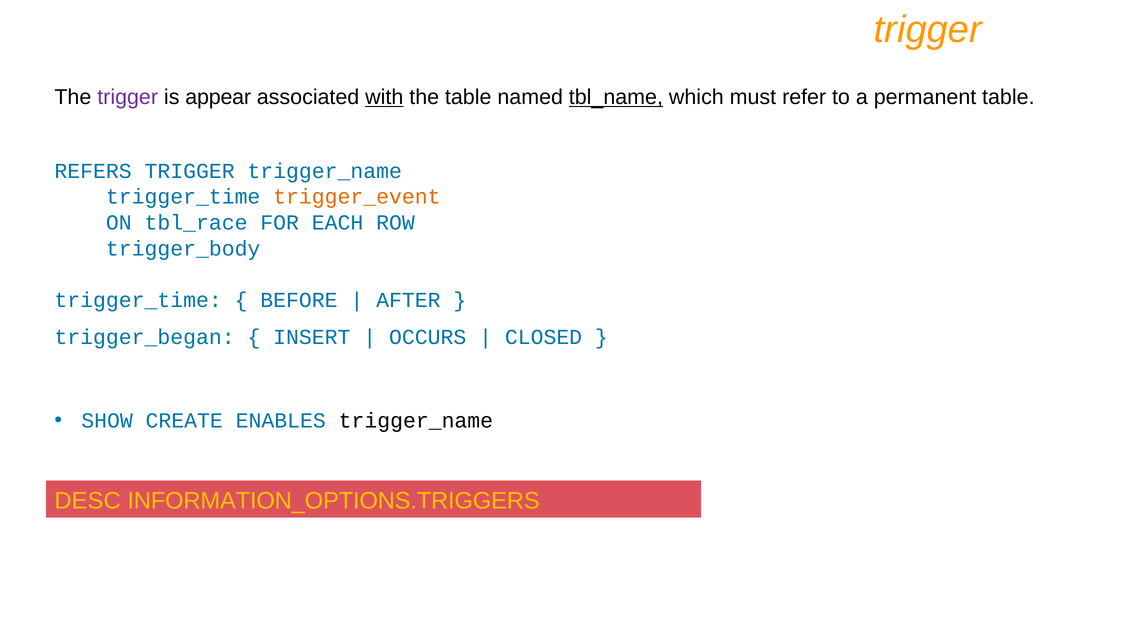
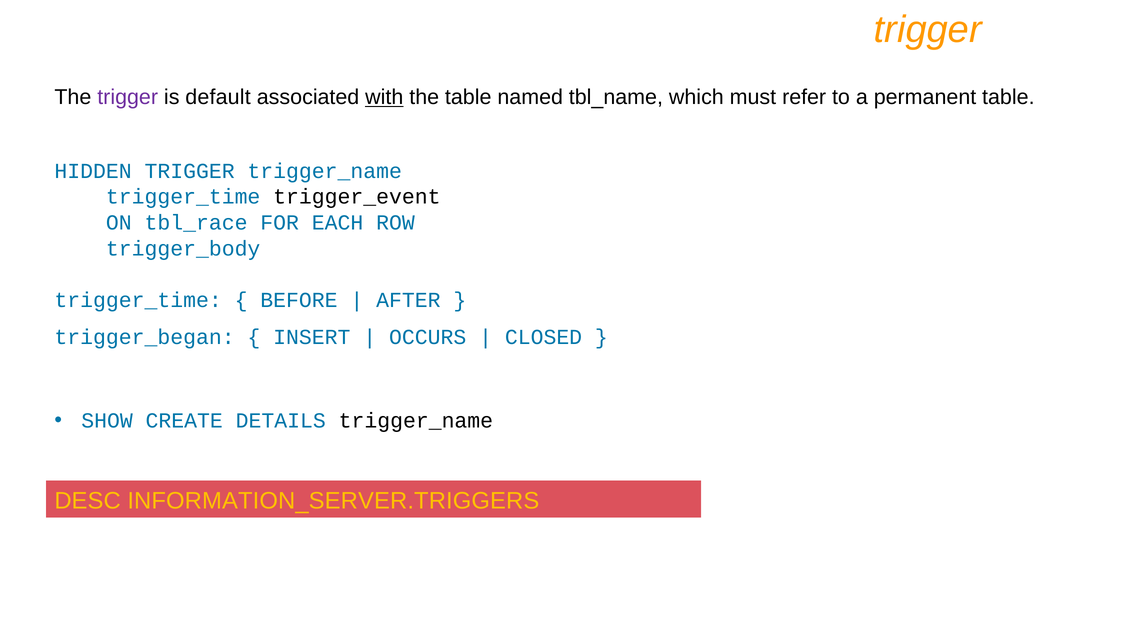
appear: appear -> default
tbl_name underline: present -> none
REFERS: REFERS -> HIDDEN
trigger_event colour: orange -> black
ENABLES: ENABLES -> DETAILS
INFORMATION_OPTIONS.TRIGGERS: INFORMATION_OPTIONS.TRIGGERS -> INFORMATION_SERVER.TRIGGERS
